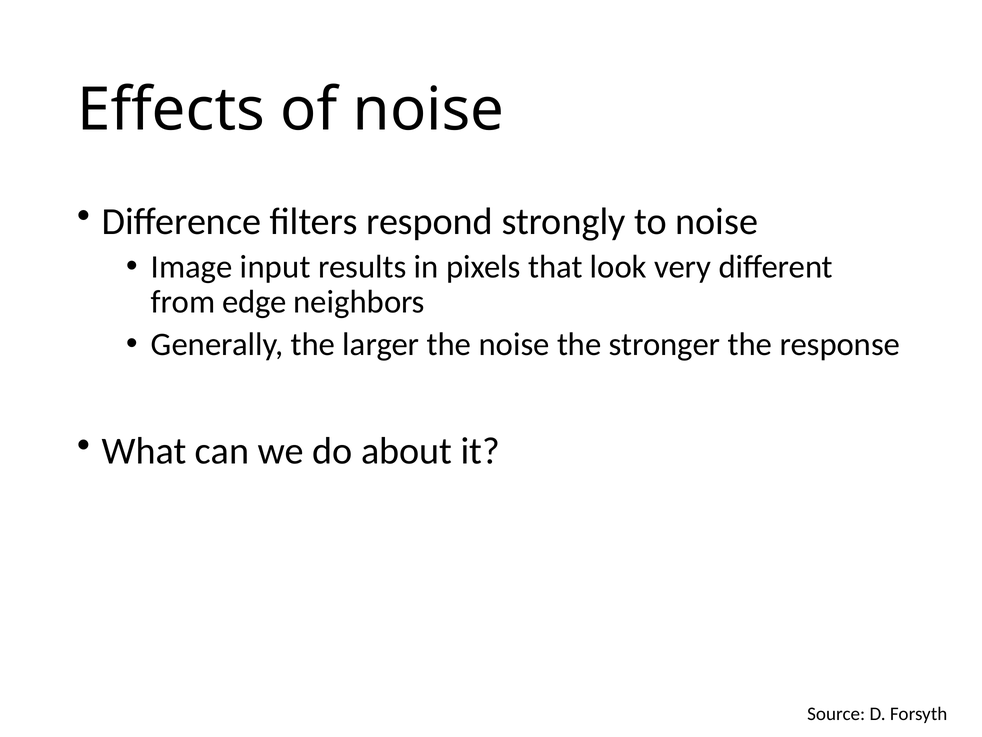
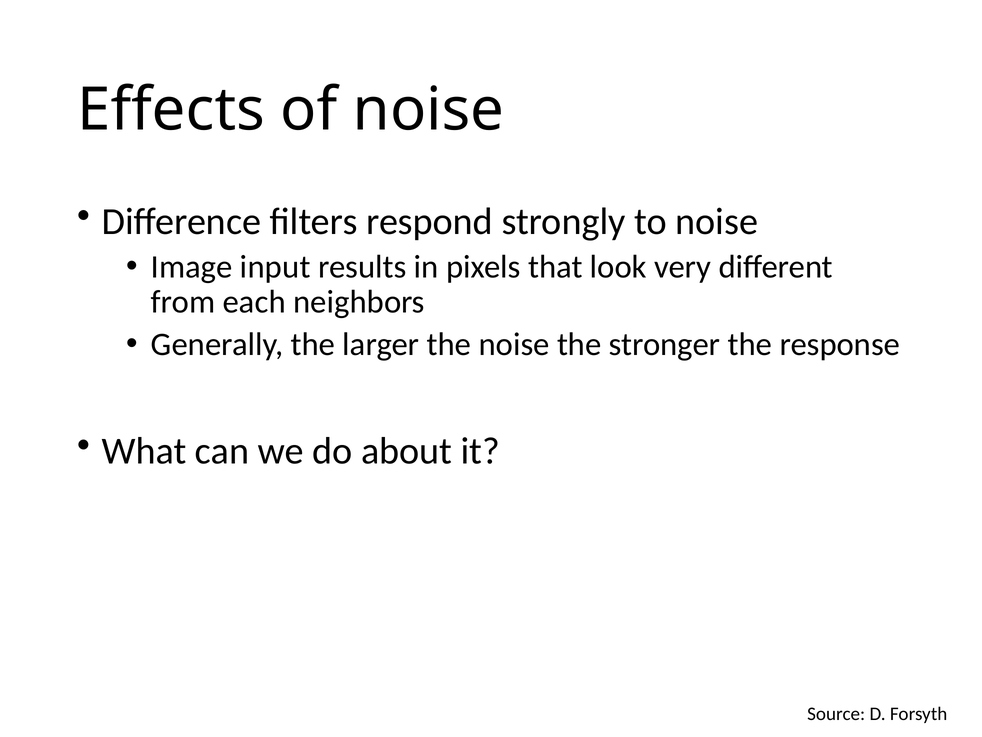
edge: edge -> each
